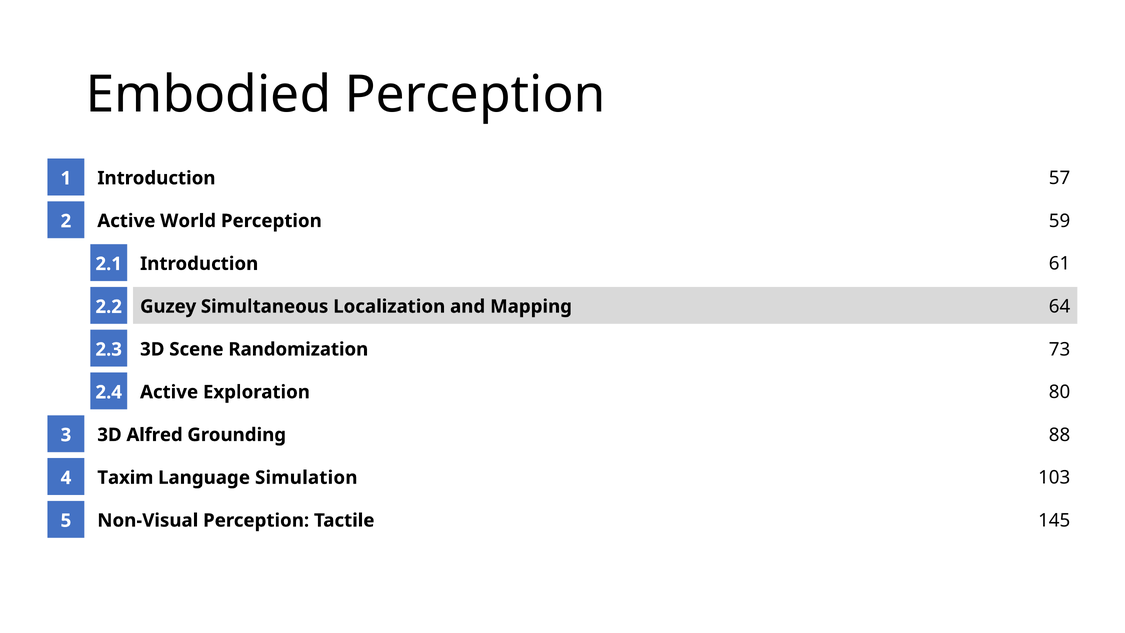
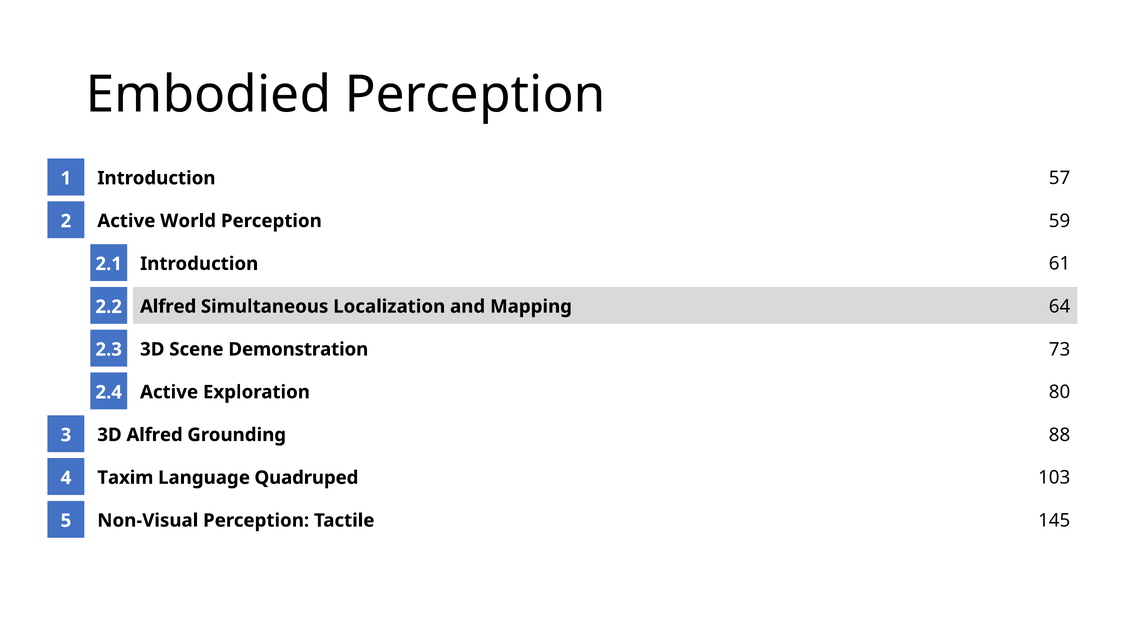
Guzey at (168, 306): Guzey -> Alfred
Randomization: Randomization -> Demonstration
Simulation: Simulation -> Quadruped
